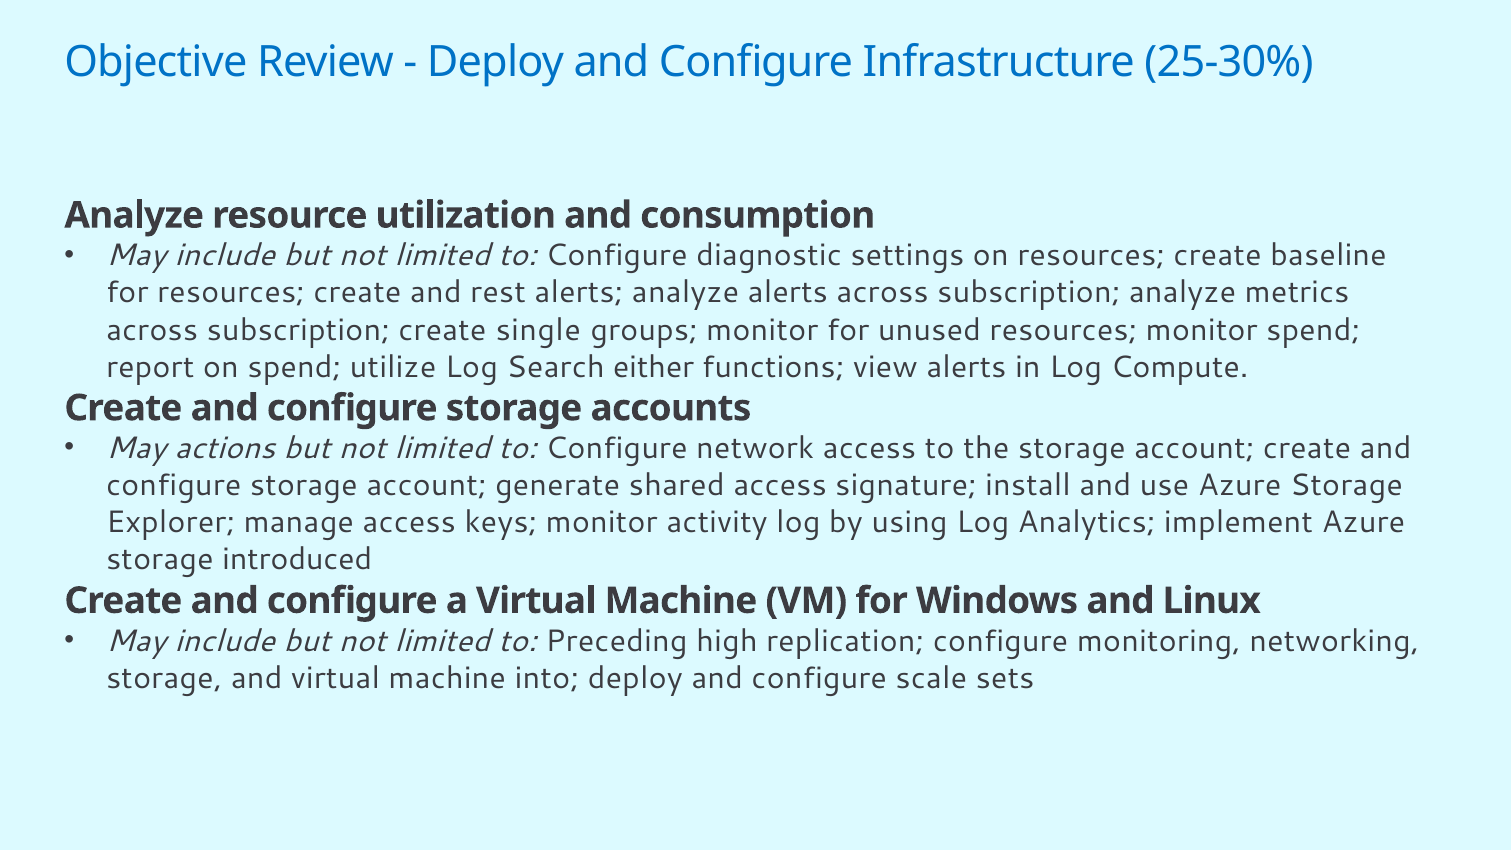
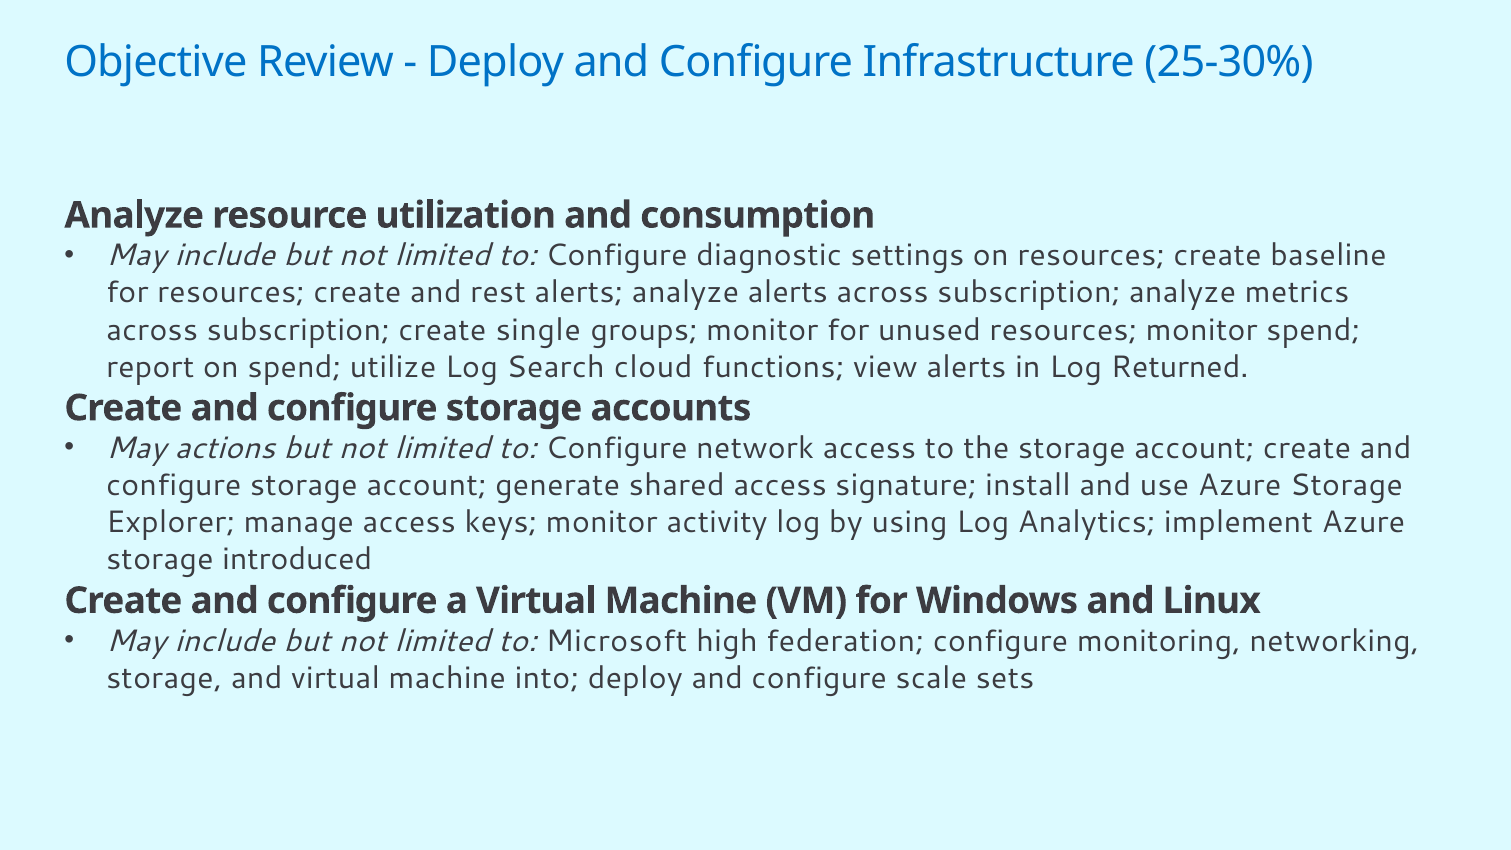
either: either -> cloud
Compute: Compute -> Returned
Preceding: Preceding -> Microsoft
replication: replication -> federation
